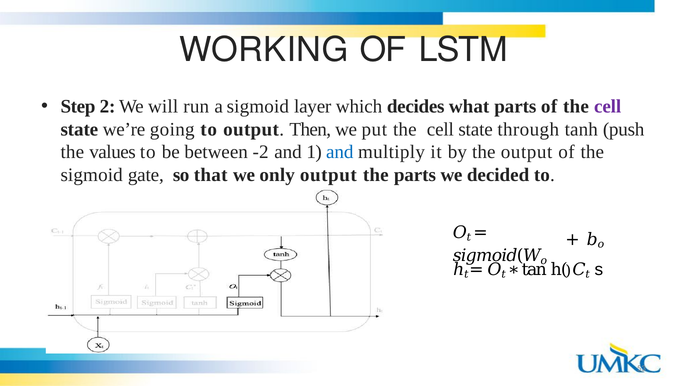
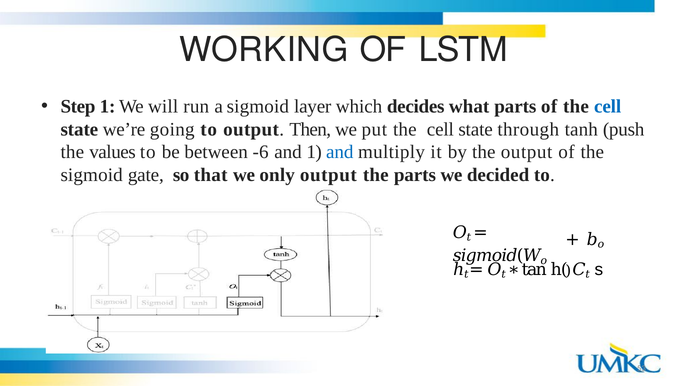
Step 2: 2 -> 1
cell at (608, 106) colour: purple -> blue
-2: -2 -> -6
